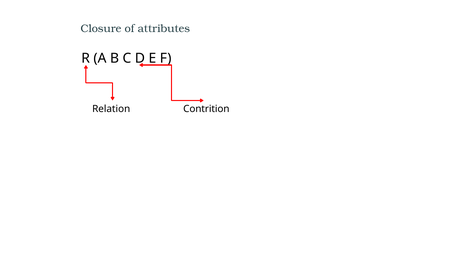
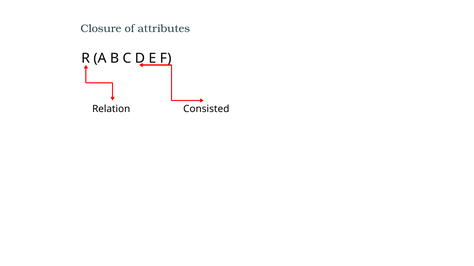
Contrition: Contrition -> Consisted
